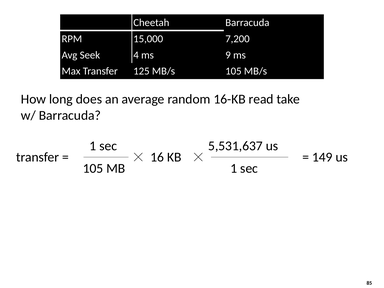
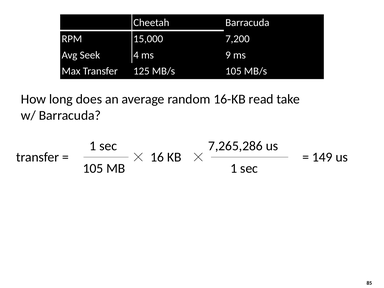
5,531,637: 5,531,637 -> 7,265,286
